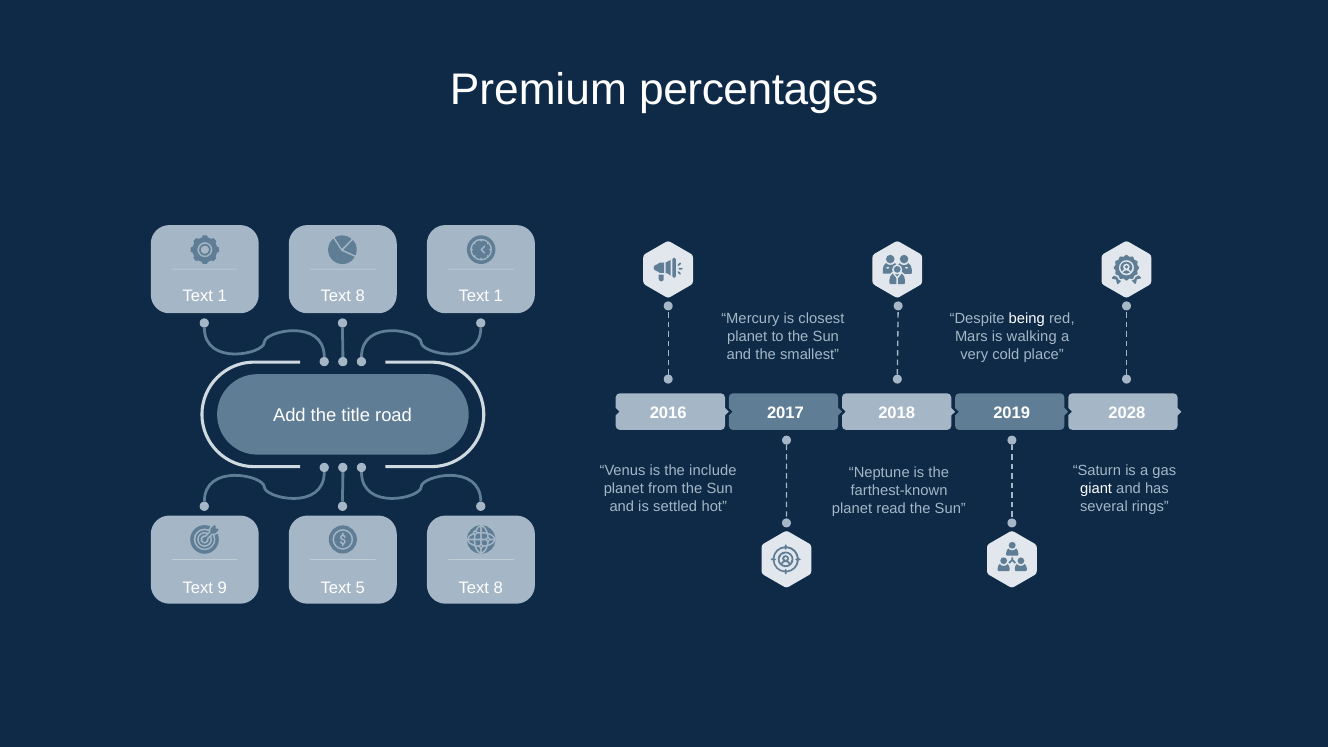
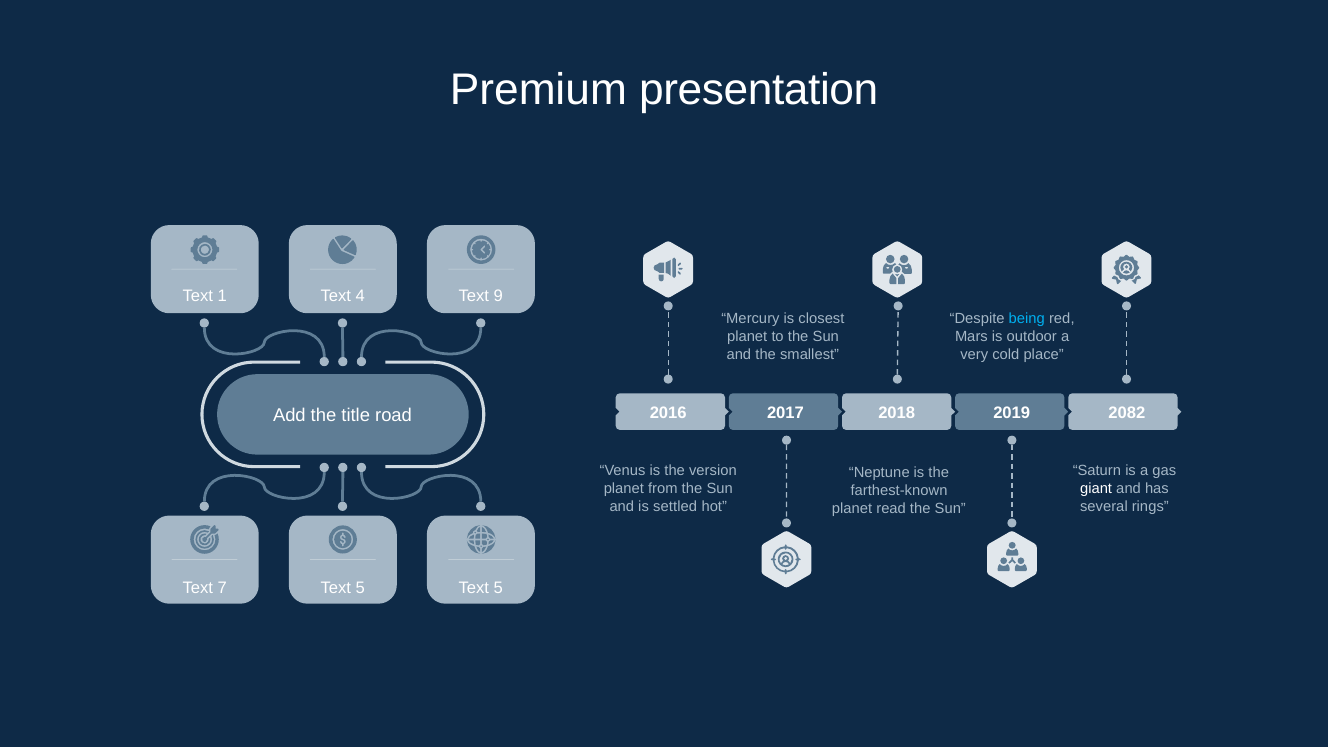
percentages: percentages -> presentation
1 Text 8: 8 -> 4
1 at (498, 296): 1 -> 9
being colour: white -> light blue
walking: walking -> outdoor
2028: 2028 -> 2082
include: include -> version
9: 9 -> 7
5 Text 8: 8 -> 5
